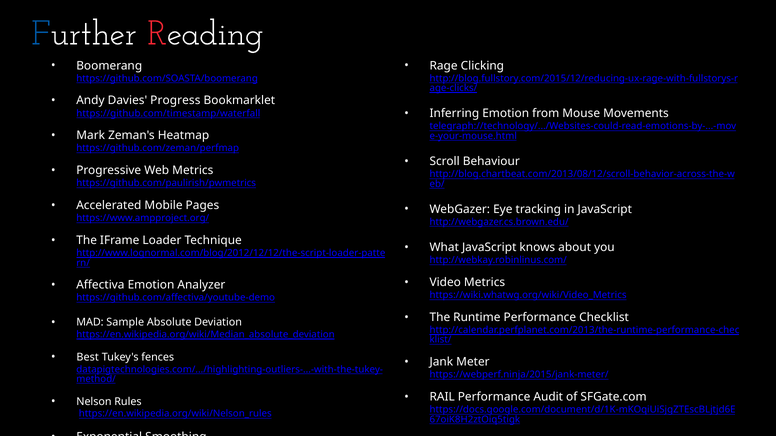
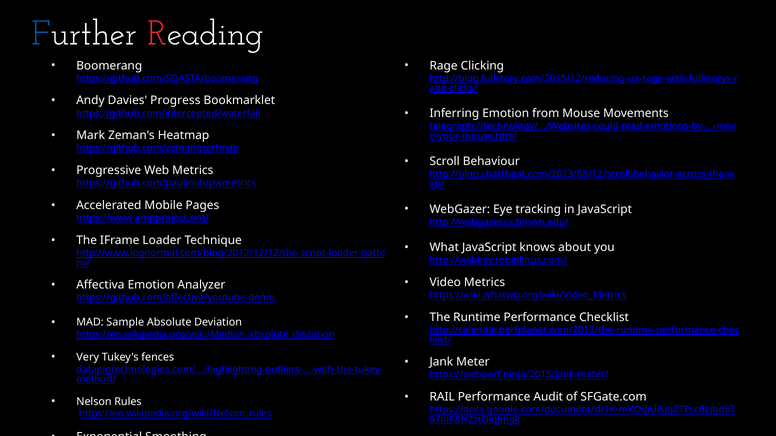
https://github.com/timestamp/waterfall: https://github.com/timestamp/waterfall -> https://github.com/intercepted/waterfall
Best: Best -> Very
